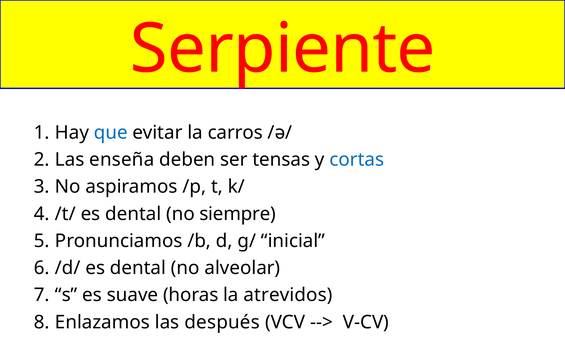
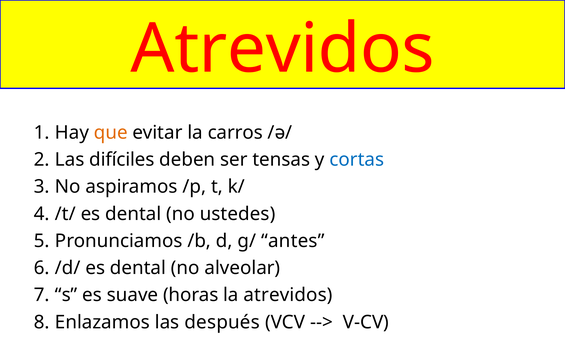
Serpiente at (283, 49): Serpiente -> Atrevidos
que colour: blue -> orange
enseña: enseña -> difíciles
siempre: siempre -> ustedes
inicial: inicial -> antes
